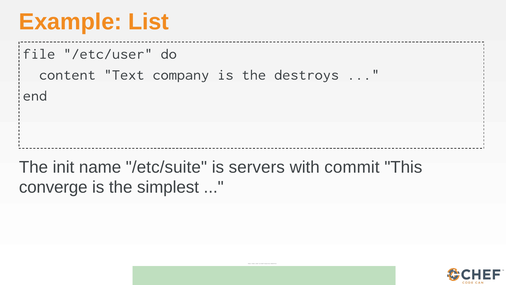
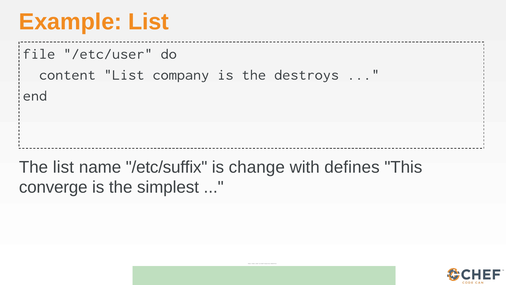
content Text: Text -> List
The init: init -> list
/etc/suite: /etc/suite -> /etc/suffix
servers: servers -> change
commit: commit -> defines
